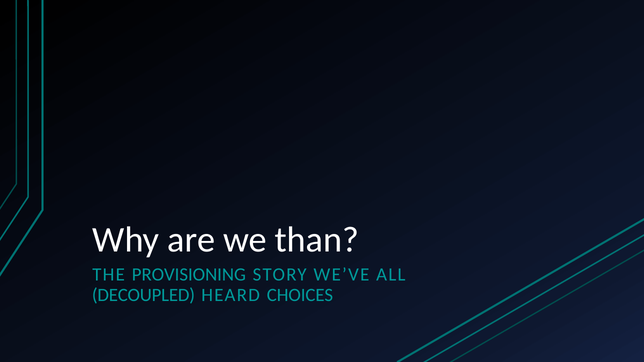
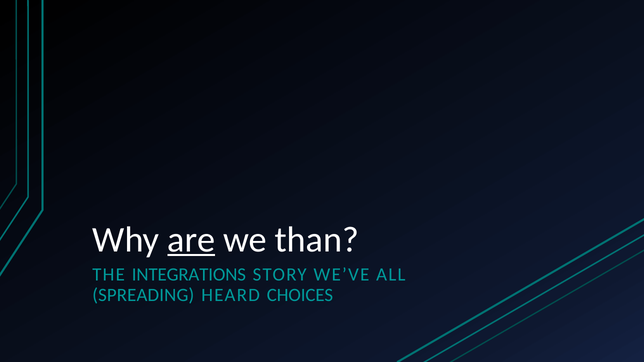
are underline: none -> present
PROVISIONING: PROVISIONING -> INTEGRATIONS
DECOUPLED: DECOUPLED -> SPREADING
